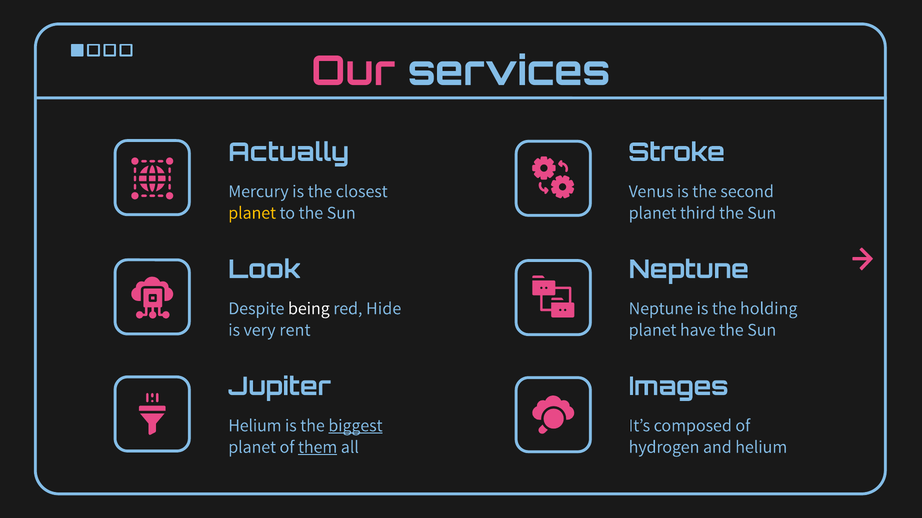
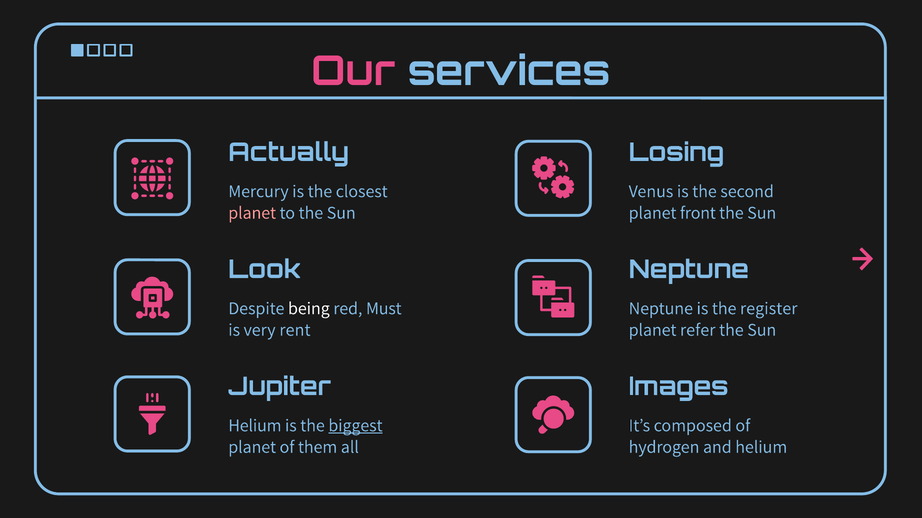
Stroke: Stroke -> Losing
planet at (252, 213) colour: yellow -> pink
third: third -> front
Hide: Hide -> Must
holding: holding -> register
have: have -> refer
them underline: present -> none
